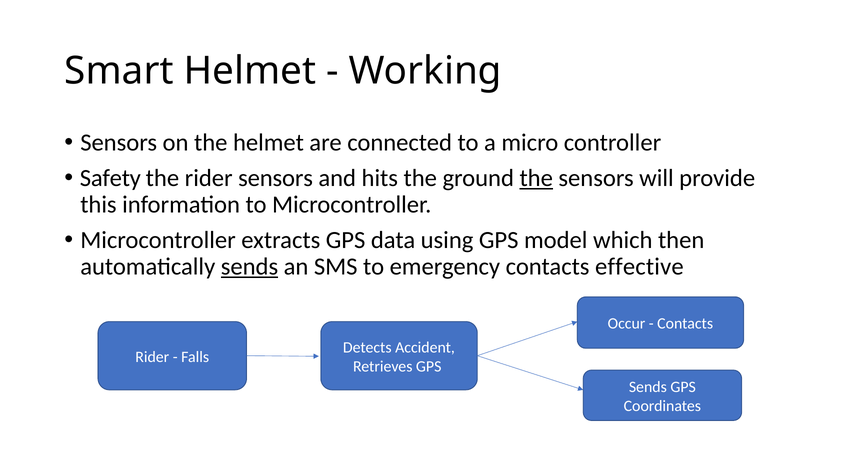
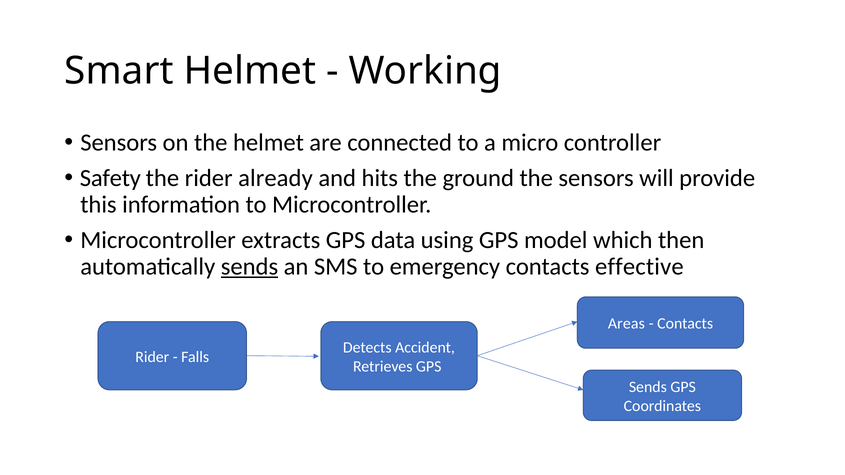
rider sensors: sensors -> already
the at (536, 178) underline: present -> none
Occur: Occur -> Areas
